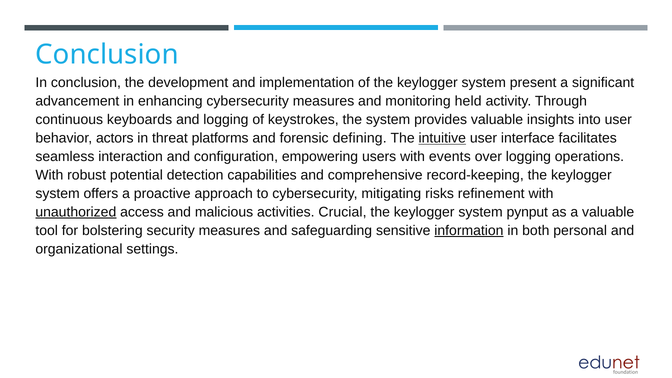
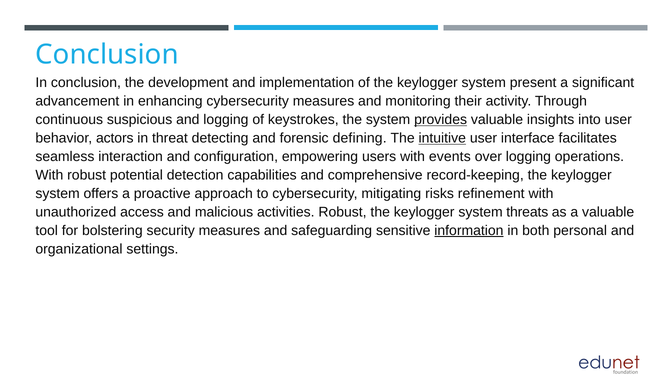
held: held -> their
keyboards: keyboards -> suspicious
provides underline: none -> present
platforms: platforms -> detecting
unauthorized underline: present -> none
activities Crucial: Crucial -> Robust
pynput: pynput -> threats
